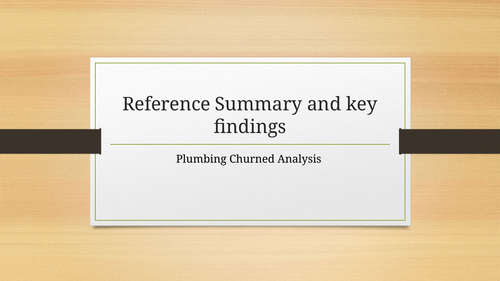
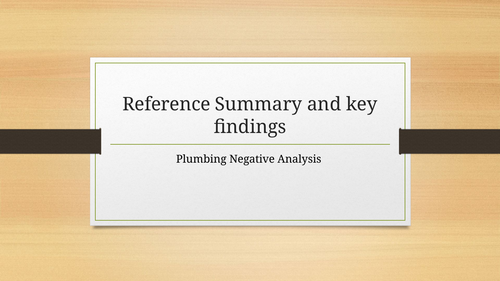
Churned: Churned -> Negative
